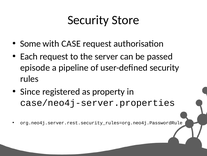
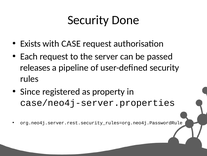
Store: Store -> Done
Some: Some -> Exists
episode: episode -> releases
